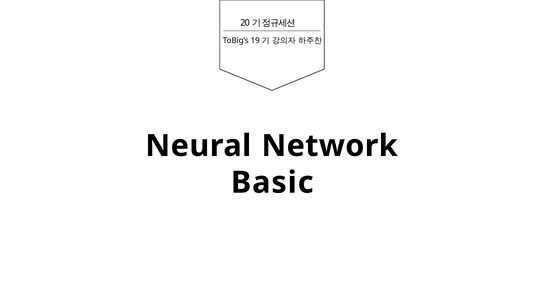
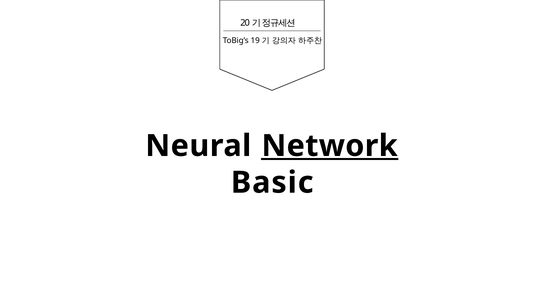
Network underline: none -> present
